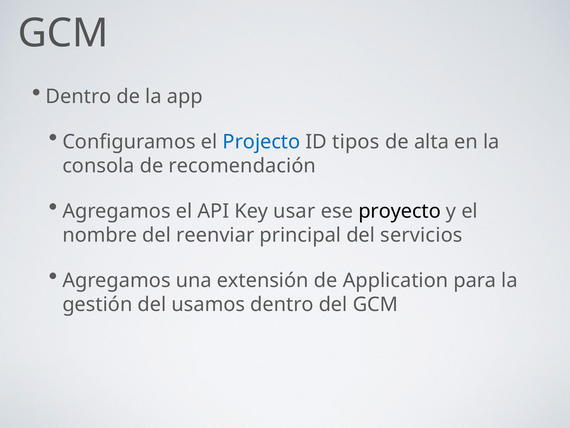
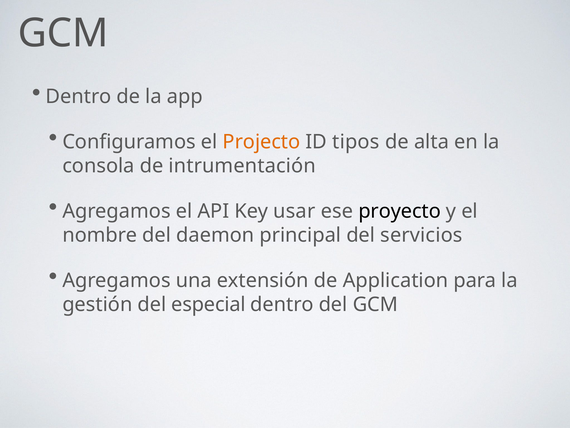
Projecto colour: blue -> orange
recomendación: recomendación -> intrumentación
reenviar: reenviar -> daemon
usamos: usamos -> especial
